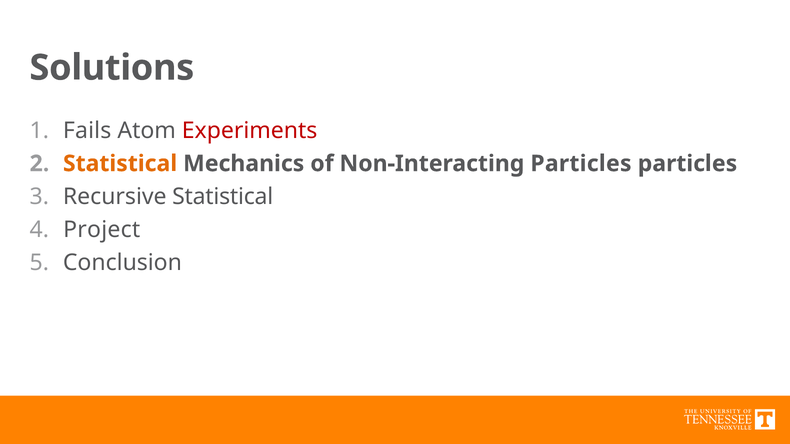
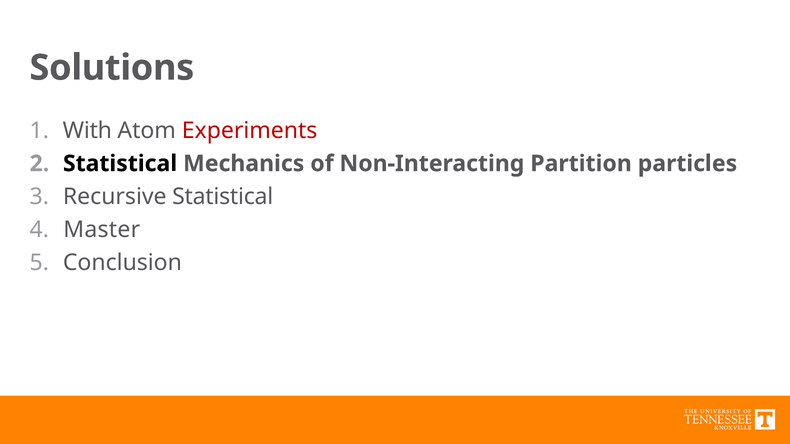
Fails: Fails -> With
Statistical at (120, 164) colour: orange -> black
Non-Interacting Particles: Particles -> Partition
Project: Project -> Master
